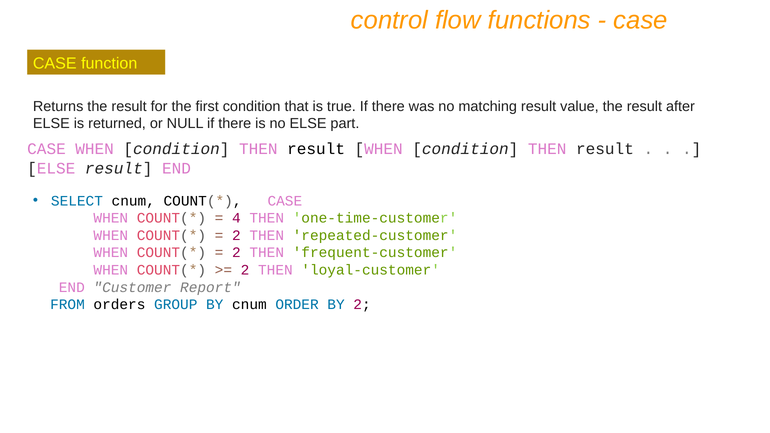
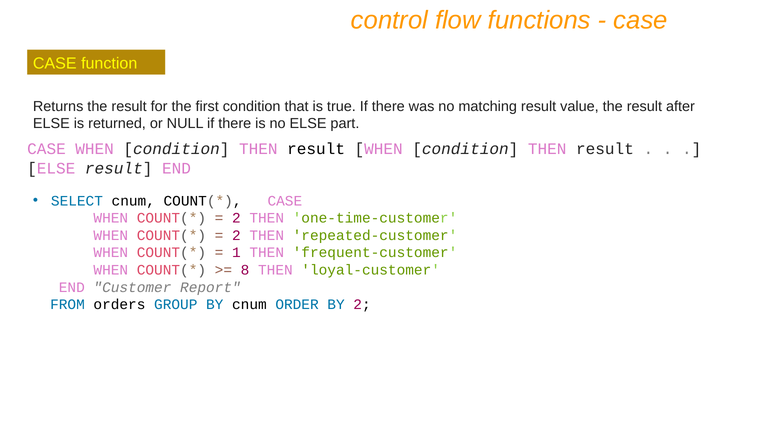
4 at (236, 218): 4 -> 2
2 at (236, 253): 2 -> 1
2 at (245, 270): 2 -> 8
